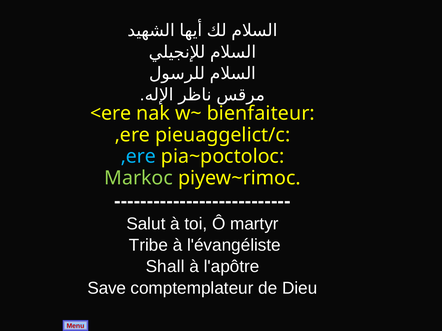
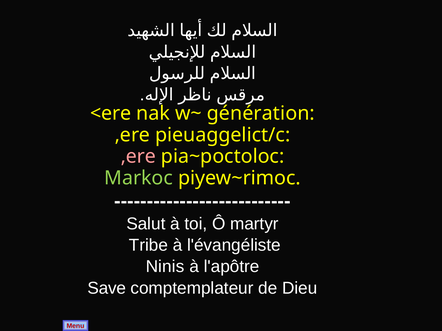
bienfaiteur: bienfaiteur -> génération
,ere at (138, 157) colour: light blue -> pink
Shall: Shall -> Ninis
